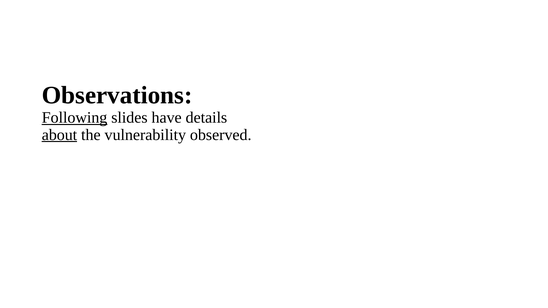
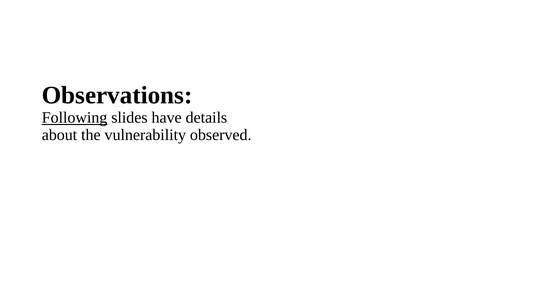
about underline: present -> none
